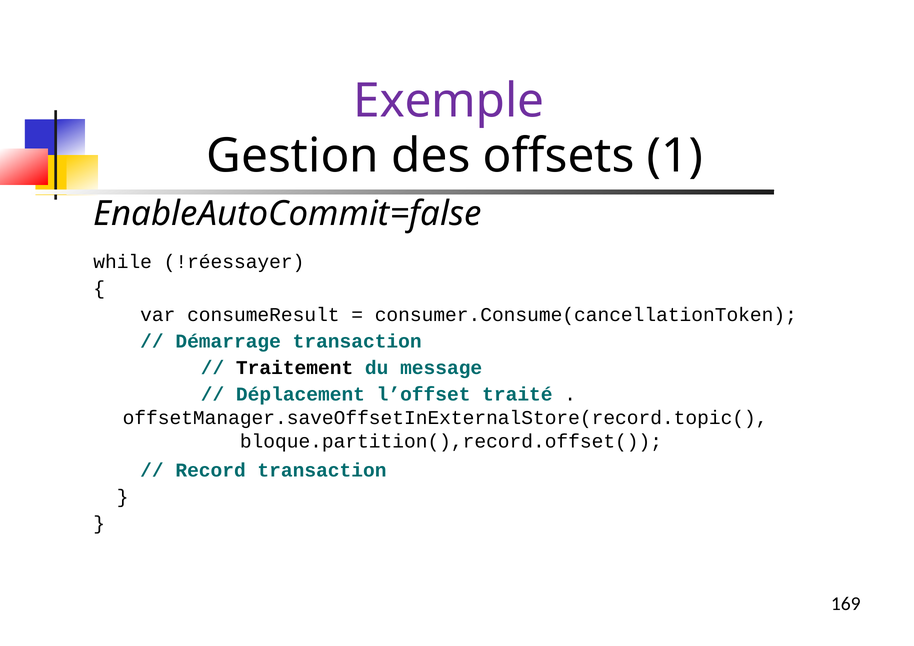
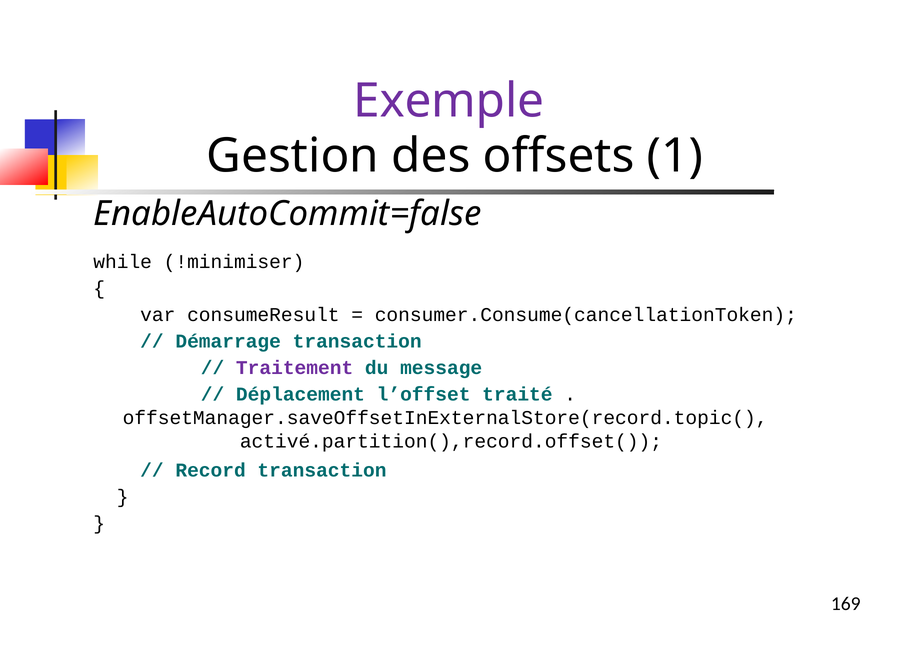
!réessayer: !réessayer -> !minimiser
Traitement colour: black -> purple
bloque.partition(),record.offset(: bloque.partition(),record.offset( -> activé.partition(),record.offset(
